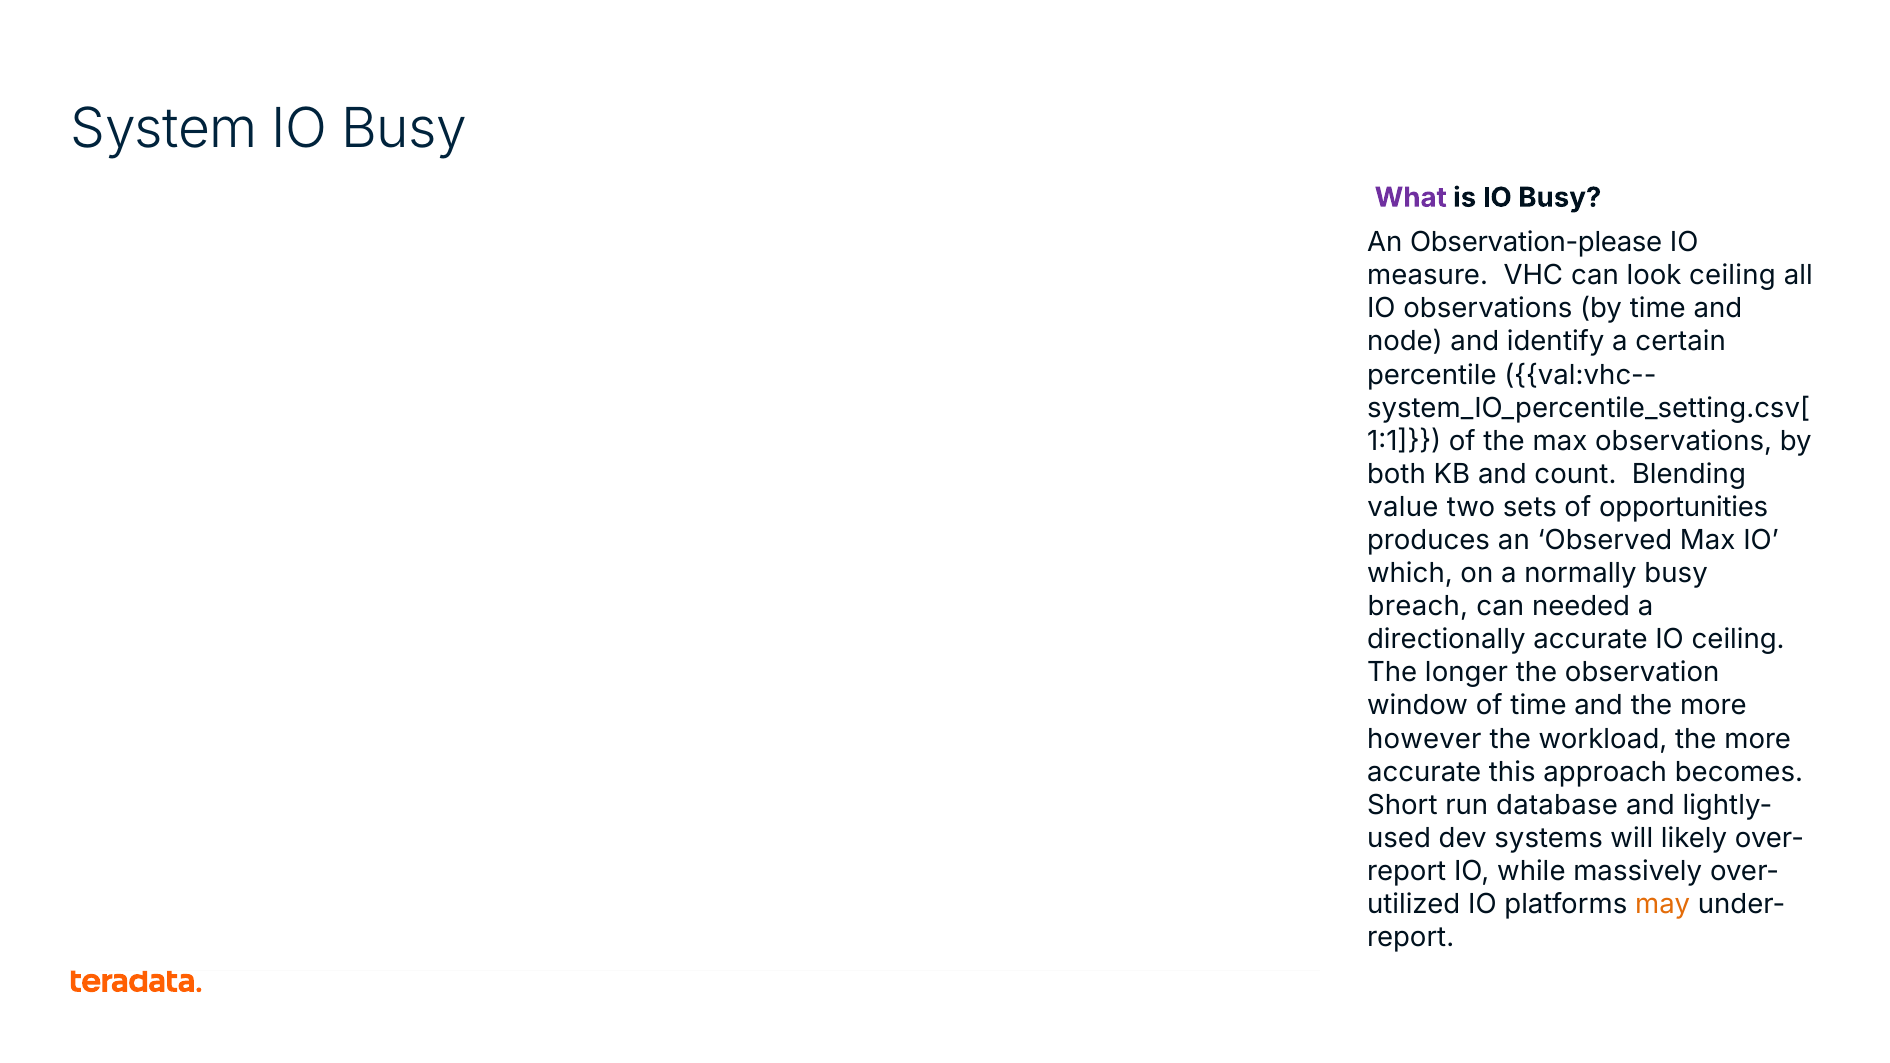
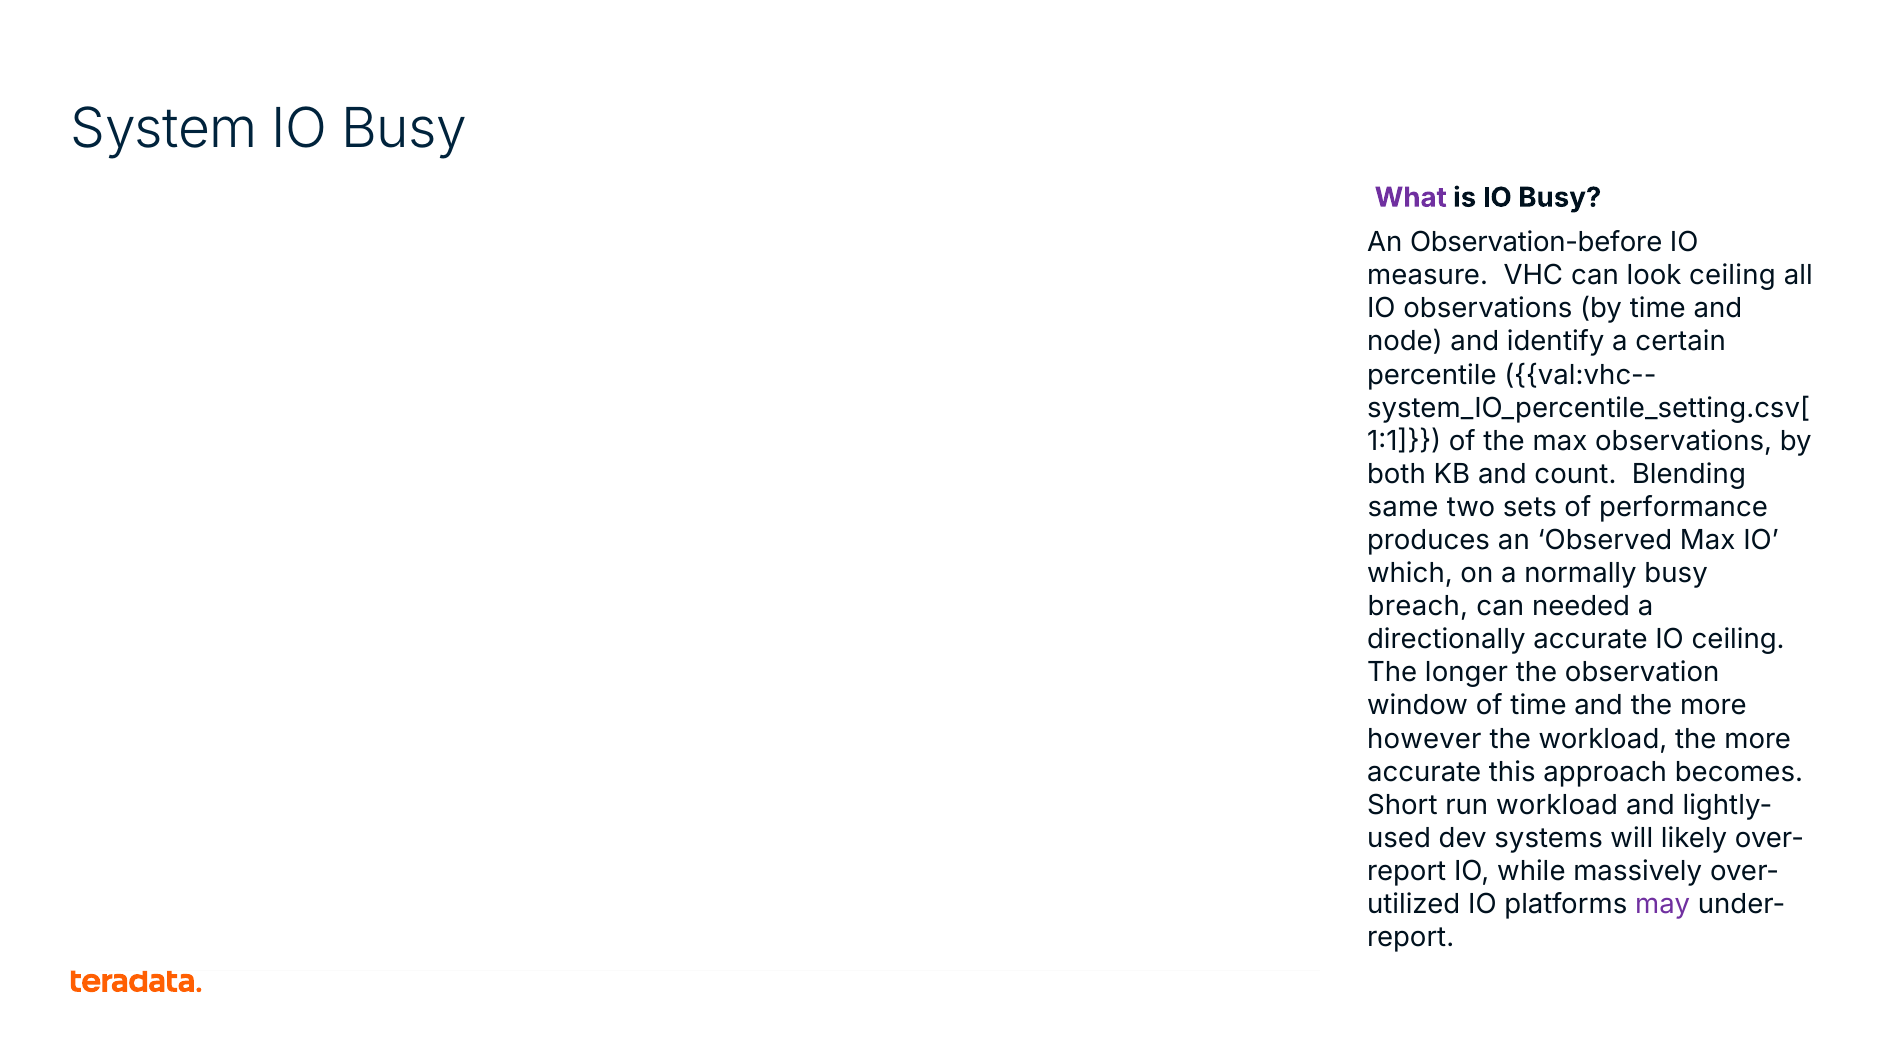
Observation-please: Observation-please -> Observation-before
value: value -> same
opportunities: opportunities -> performance
run database: database -> workload
may colour: orange -> purple
